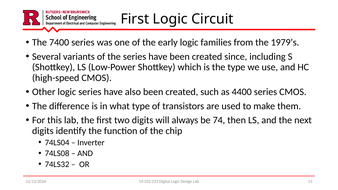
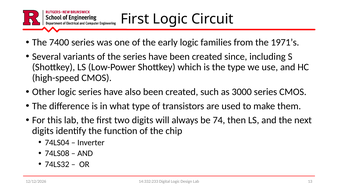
1979’s: 1979’s -> 1971’s
4400: 4400 -> 3000
